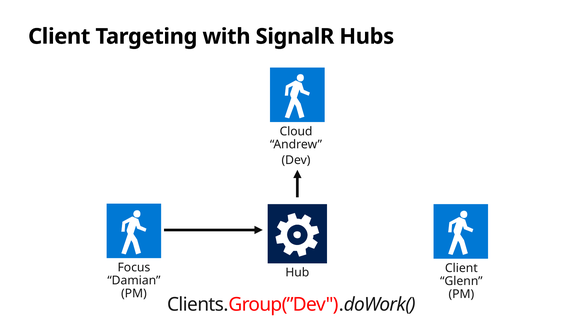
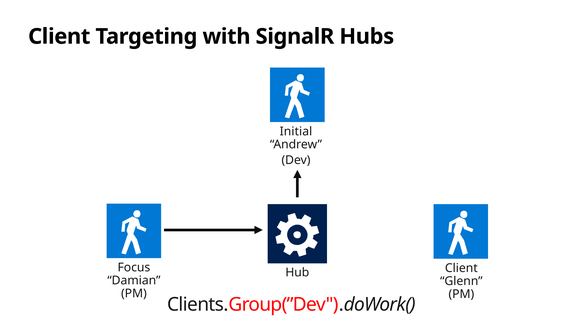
Cloud: Cloud -> Initial
